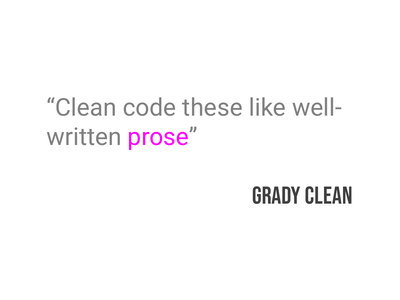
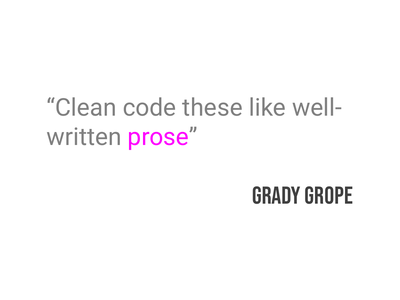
Grady Clean: Clean -> Grope
